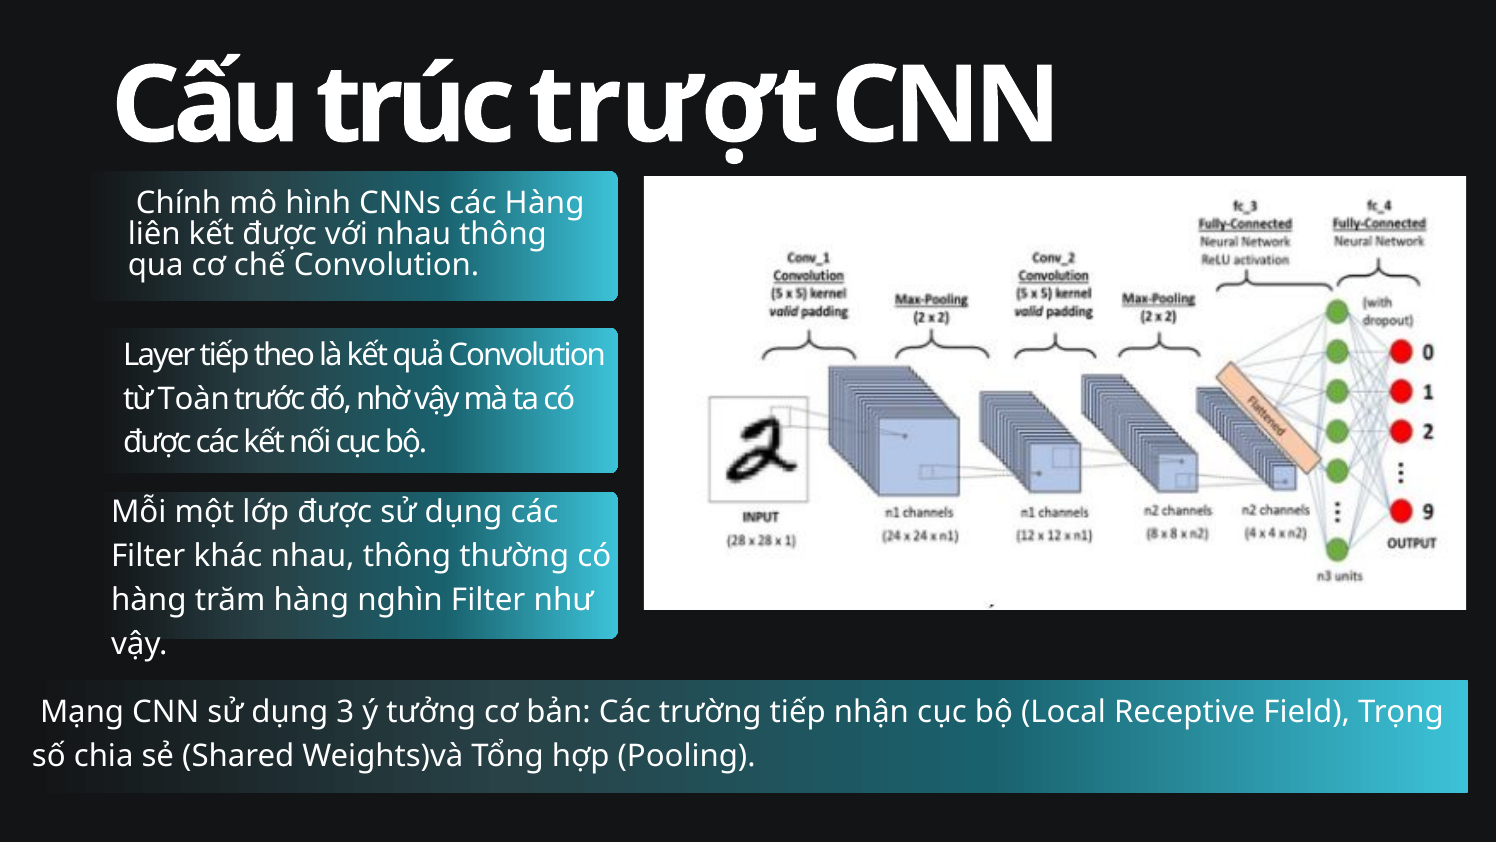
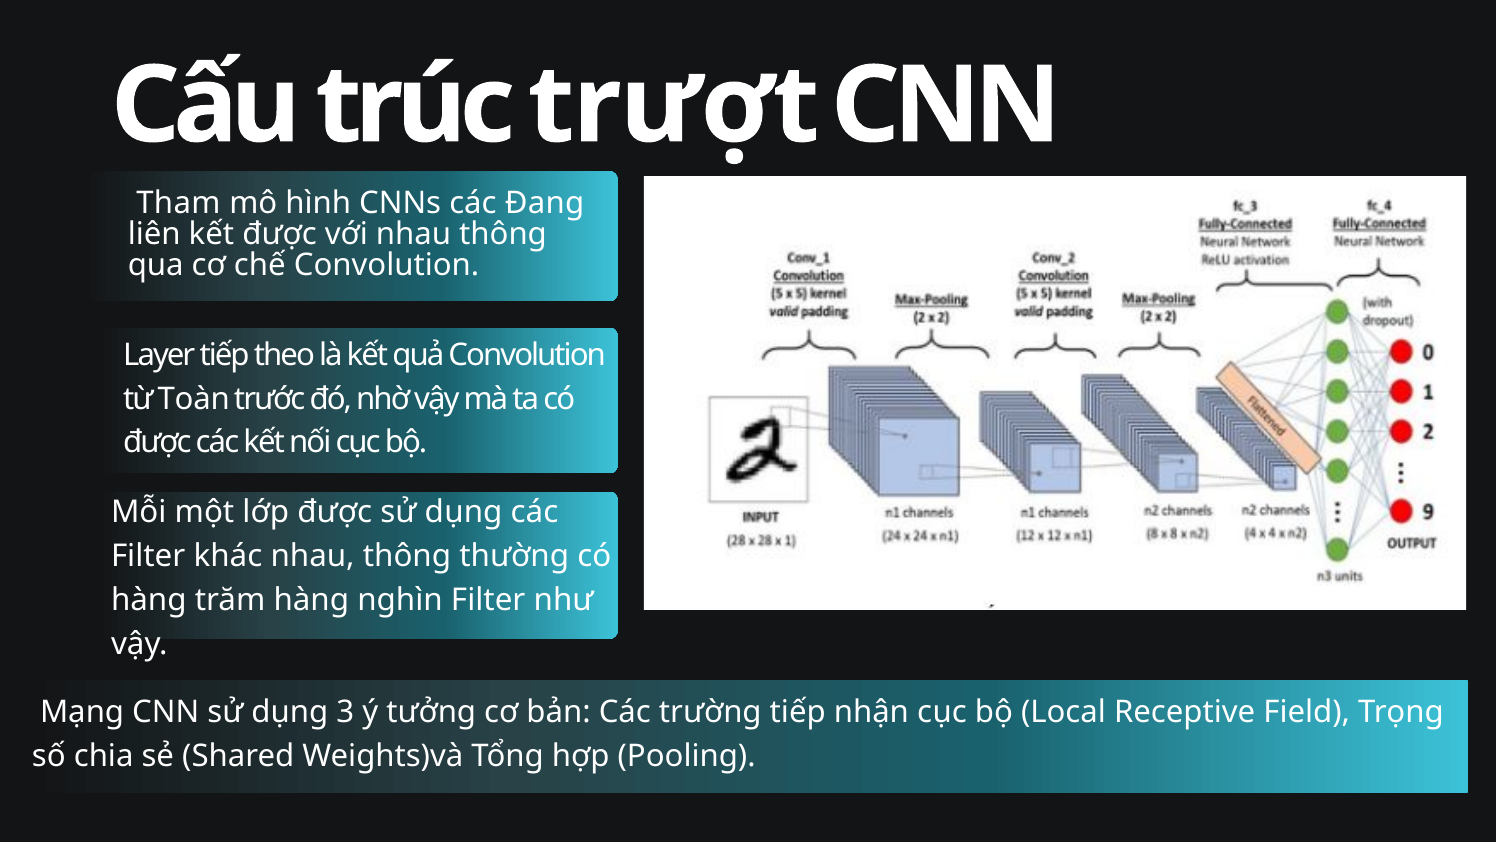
Chính: Chính -> Tham
các Hàng: Hàng -> Đang
